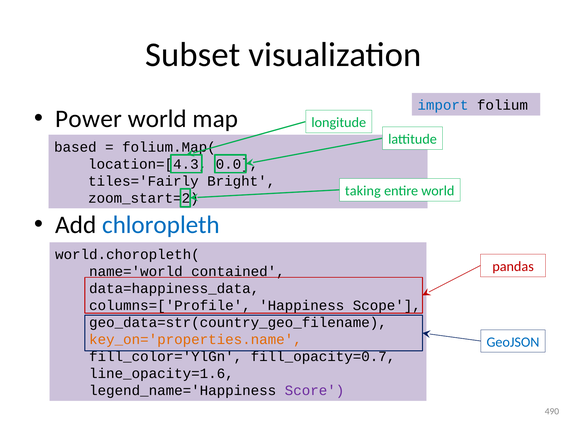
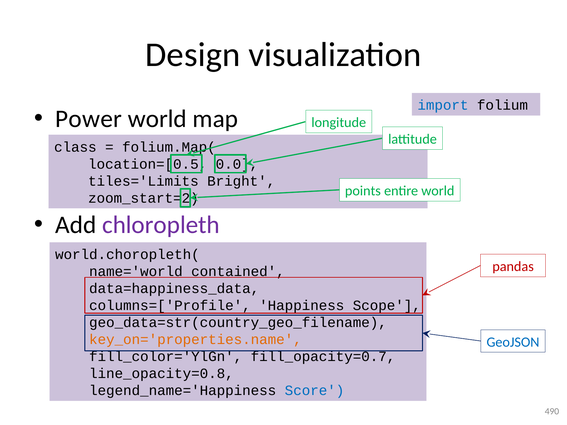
Subset: Subset -> Design
based: based -> class
location=[4.3: location=[4.3 -> location=[0.5
tiles='Fairly: tiles='Fairly -> tiles='Limits
taking: taking -> points
chloropleth colour: blue -> purple
line_opacity=1.6: line_opacity=1.6 -> line_opacity=0.8
Score colour: purple -> blue
